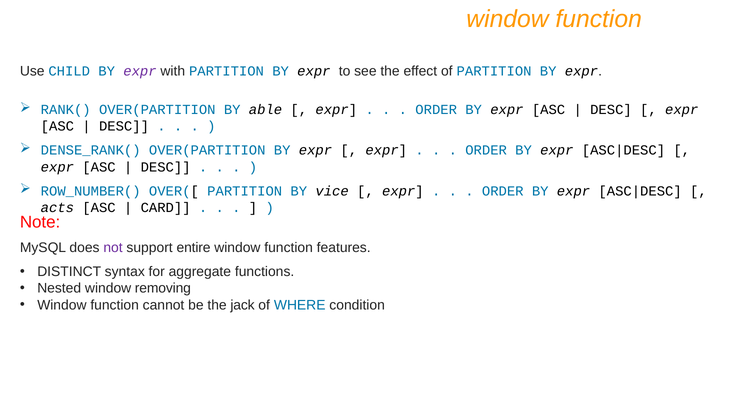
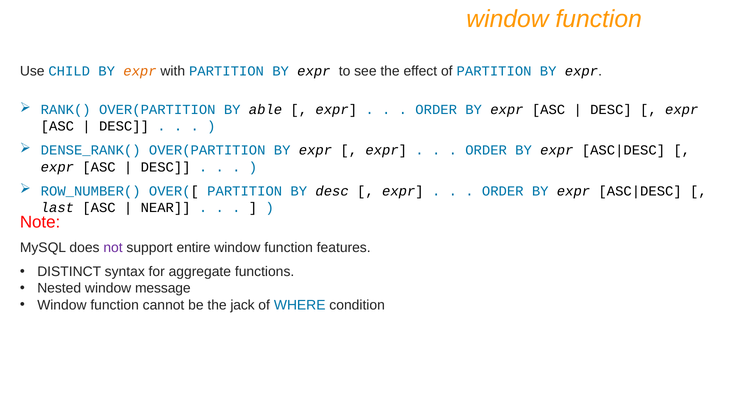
expr at (140, 71) colour: purple -> orange
BY vice: vice -> desc
acts: acts -> last
CARD: CARD -> NEAR
removing: removing -> message
